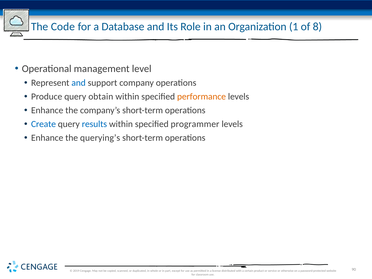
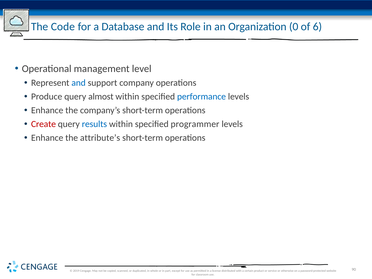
1: 1 -> 0
8: 8 -> 6
obtain: obtain -> almost
performance colour: orange -> blue
Create colour: blue -> red
querying’s: querying’s -> attribute’s
